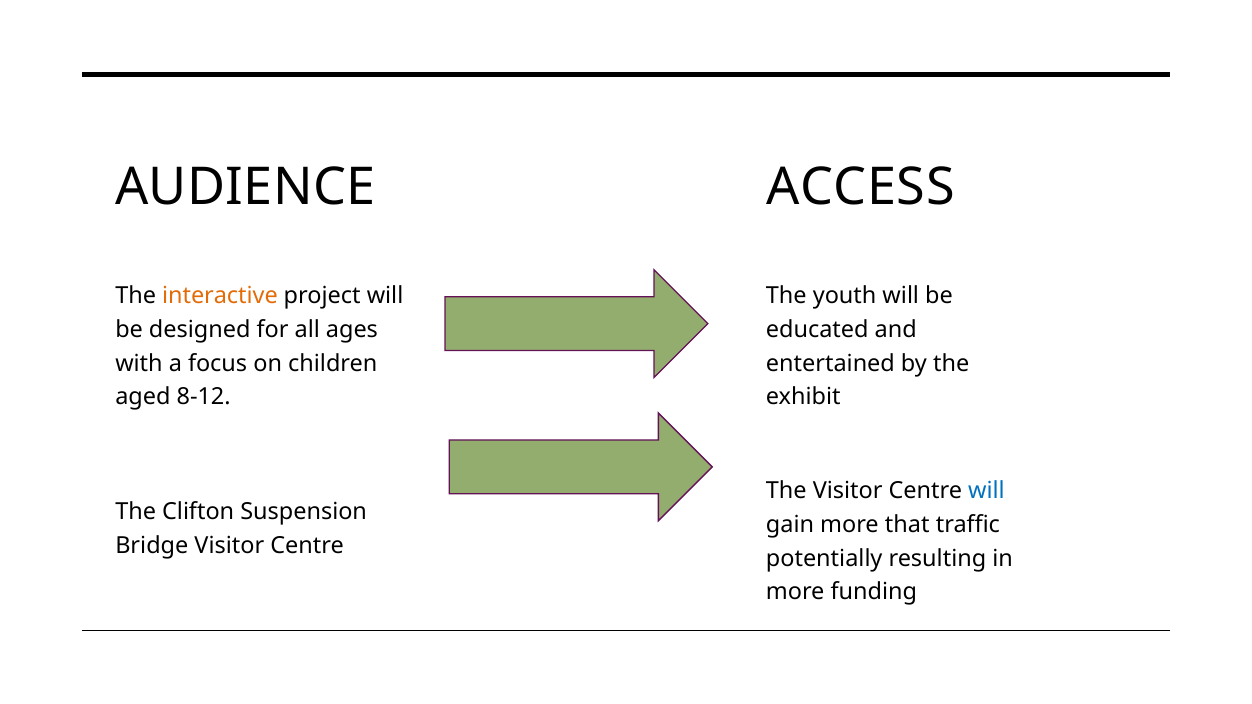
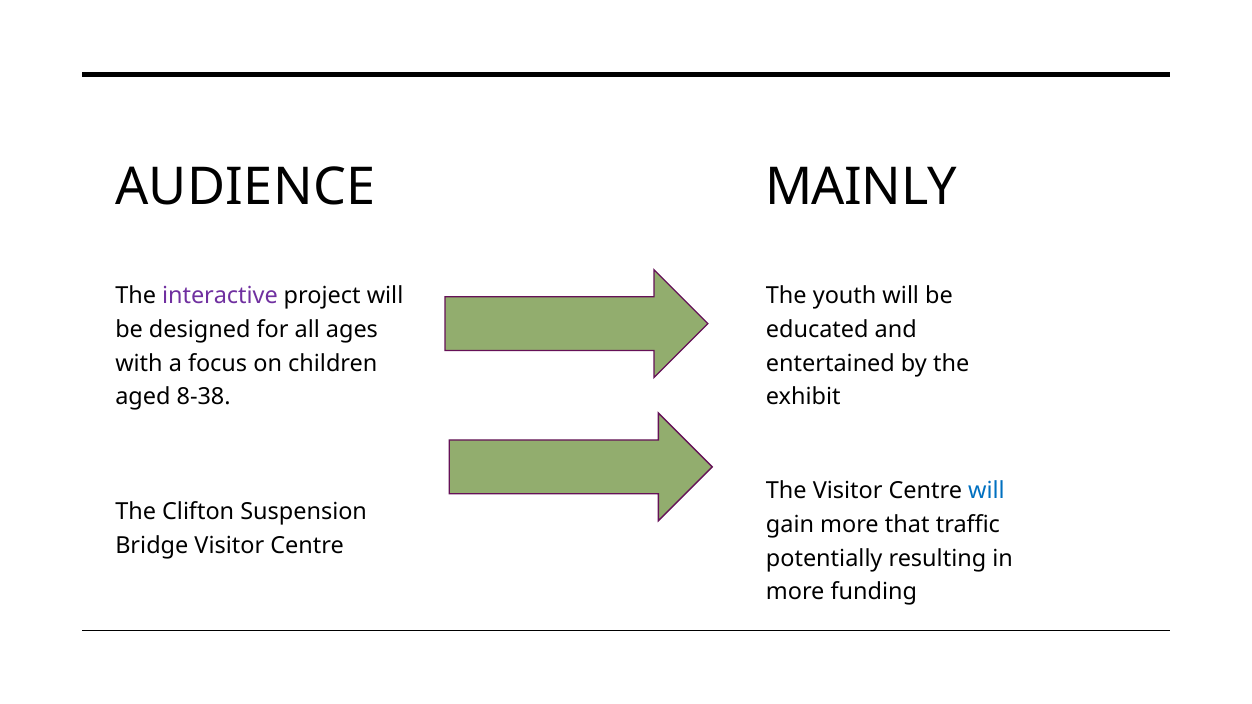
ACCESS: ACCESS -> MAINLY
interactive colour: orange -> purple
8-12: 8-12 -> 8-38
